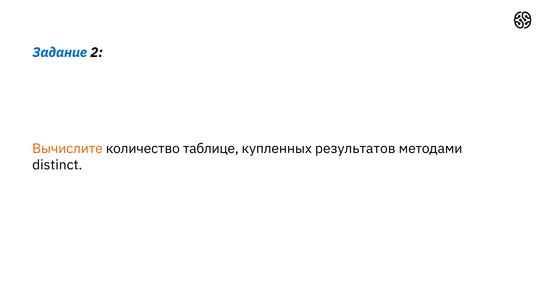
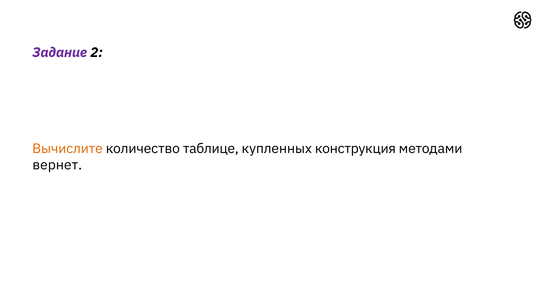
Задание colour: blue -> purple
результатов: результатов -> конструкция
distinct: distinct -> вернет
